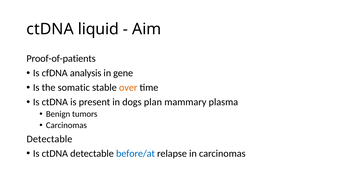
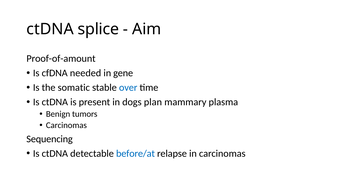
liquid: liquid -> splice
Proof-of-patients: Proof-of-patients -> Proof-of-amount
analysis: analysis -> needed
over colour: orange -> blue
Detectable at (49, 139): Detectable -> Sequencing
